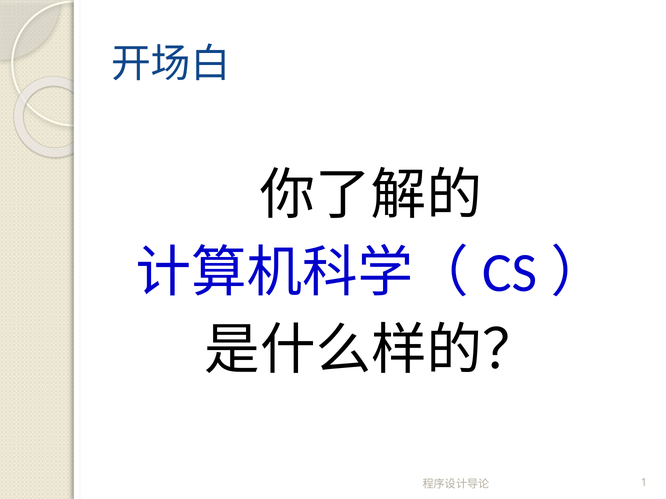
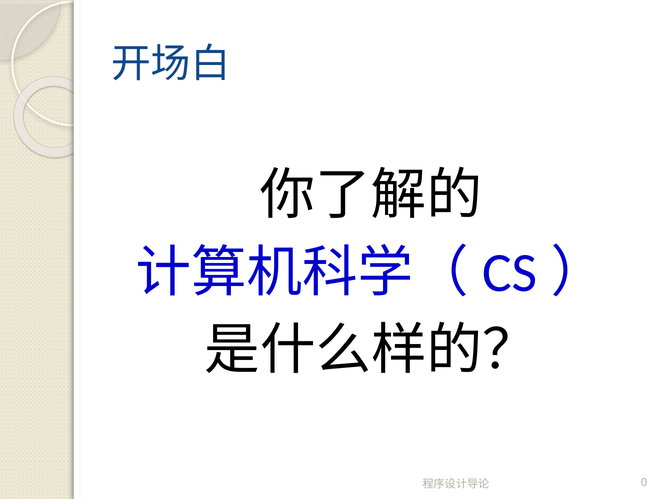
1: 1 -> 0
